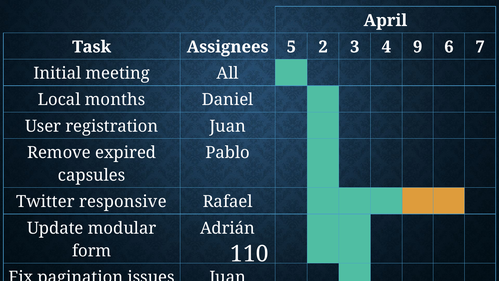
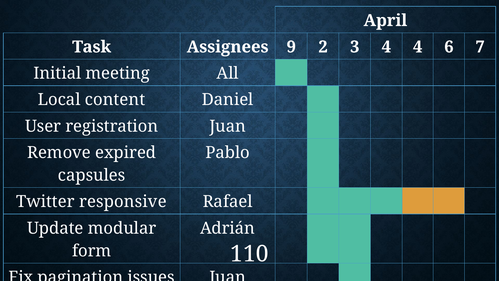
5: 5 -> 9
4 9: 9 -> 4
months: months -> content
